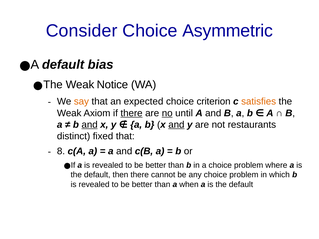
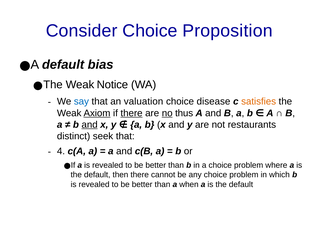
Asymmetric: Asymmetric -> Proposition
say colour: orange -> blue
expected: expected -> valuation
criterion: criterion -> disease
Axiom underline: none -> present
until: until -> thus
and at (176, 125) underline: present -> none
fixed: fixed -> seek
8: 8 -> 4
